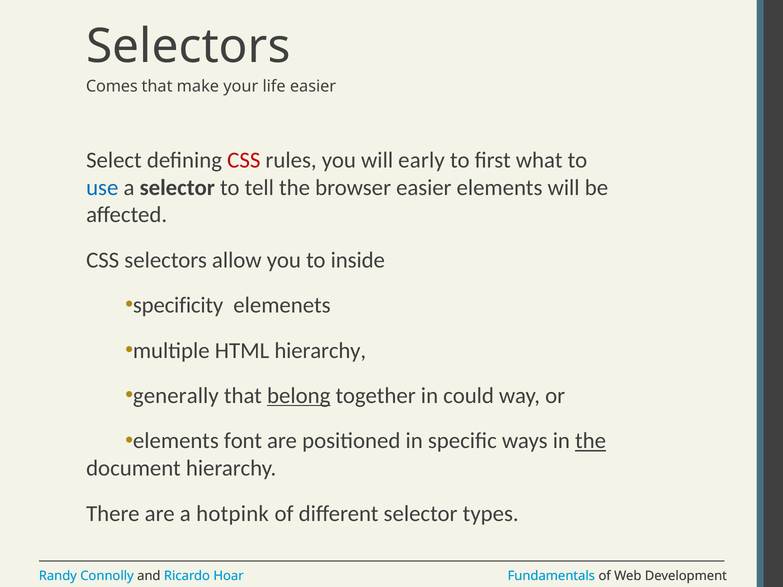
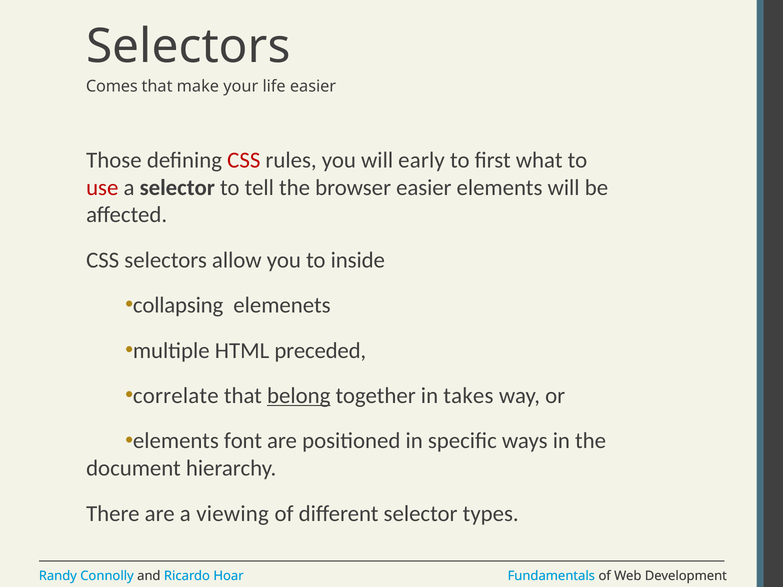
Select: Select -> Those
use colour: blue -> red
specificity: specificity -> collapsing
HTML hierarchy: hierarchy -> preceded
generally: generally -> correlate
could: could -> takes
the at (591, 441) underline: present -> none
hotpink: hotpink -> viewing
